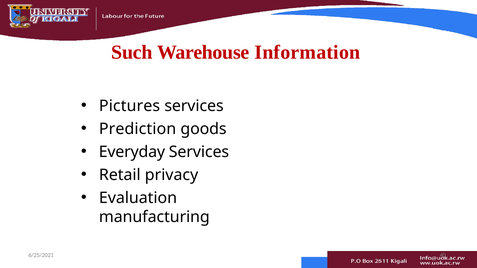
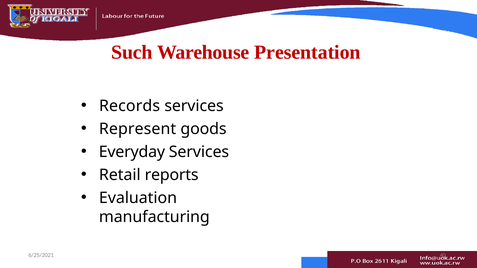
Information: Information -> Presentation
Pictures: Pictures -> Records
Prediction: Prediction -> Represent
privacy: privacy -> reports
